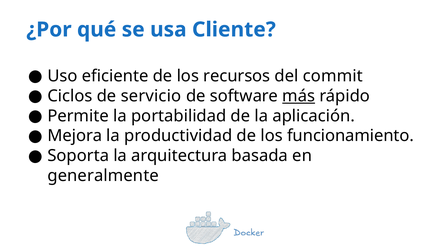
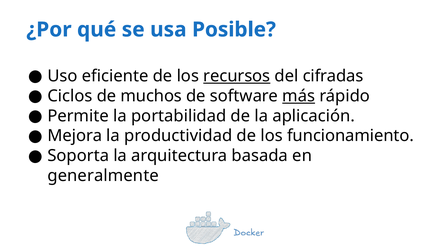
Cliente: Cliente -> Posible
recursos underline: none -> present
commit: commit -> cifradas
servicio: servicio -> muchos
